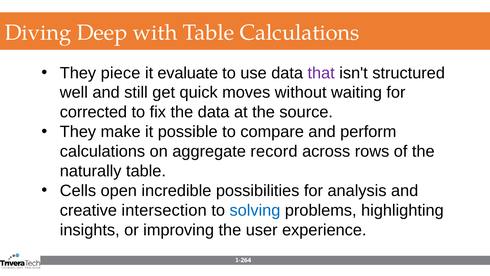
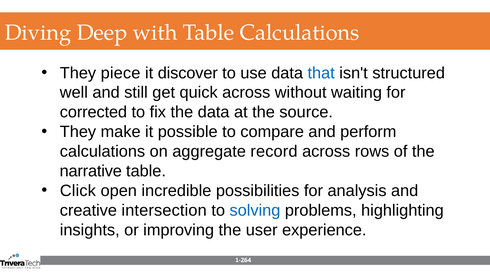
evaluate: evaluate -> discover
that colour: purple -> blue
quick moves: moves -> across
naturally: naturally -> narrative
Cells: Cells -> Click
